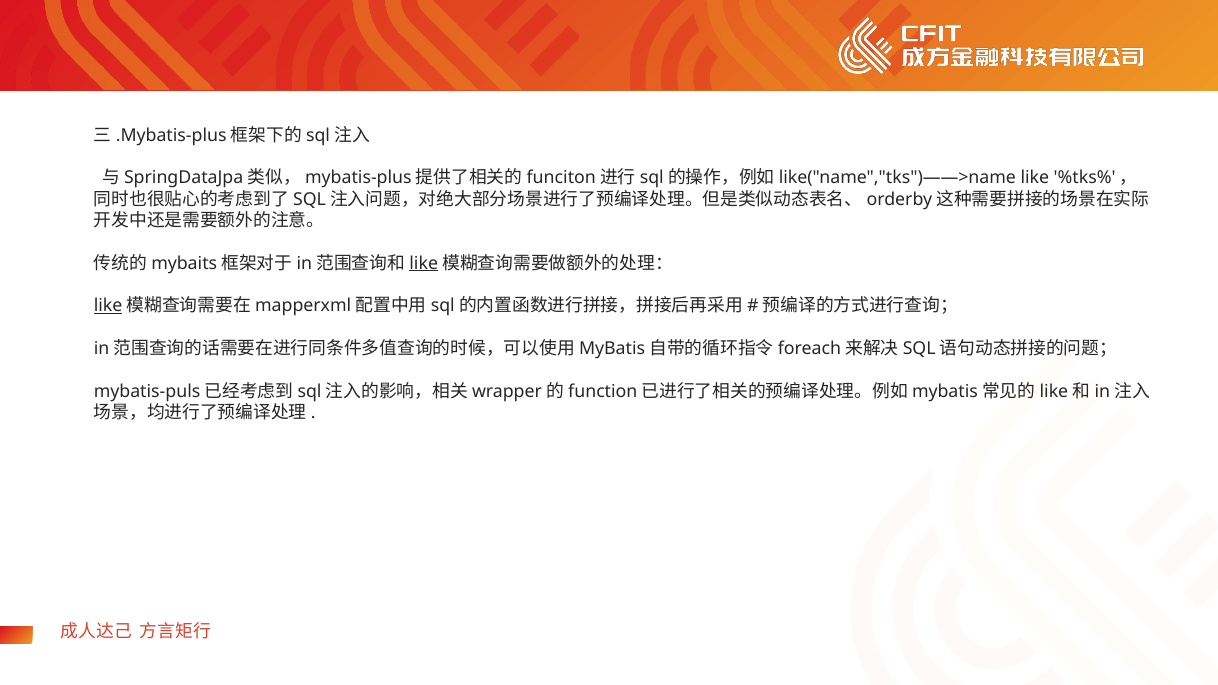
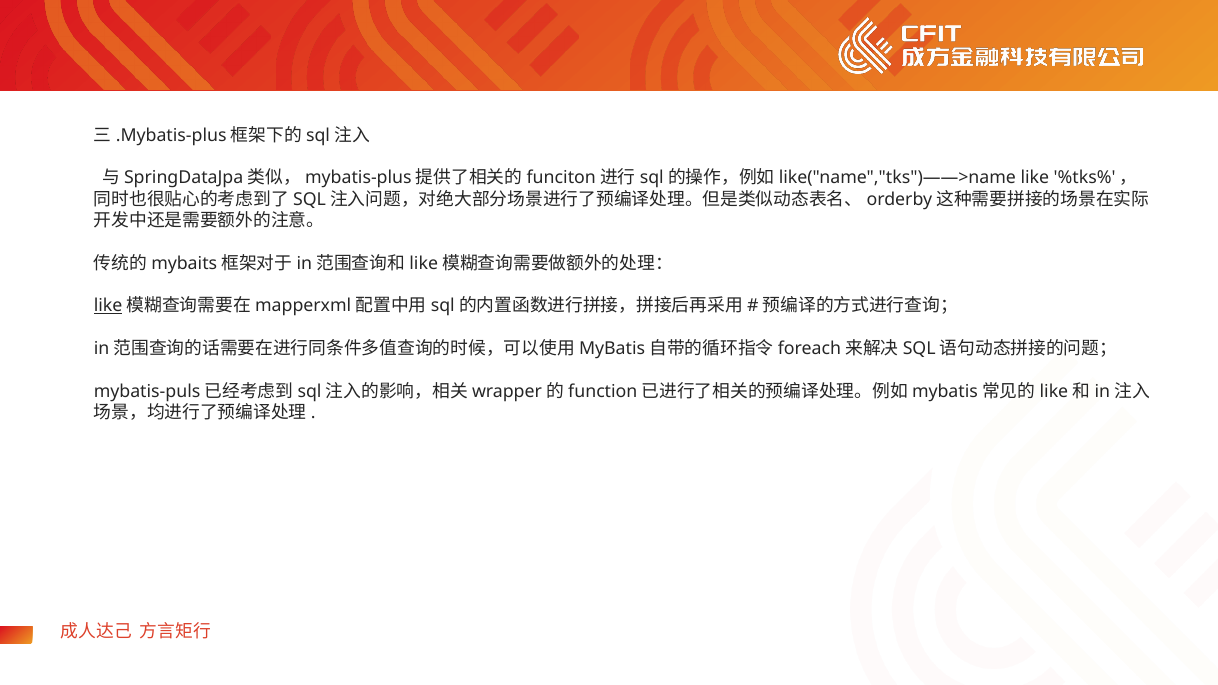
like at (424, 263) underline: present -> none
